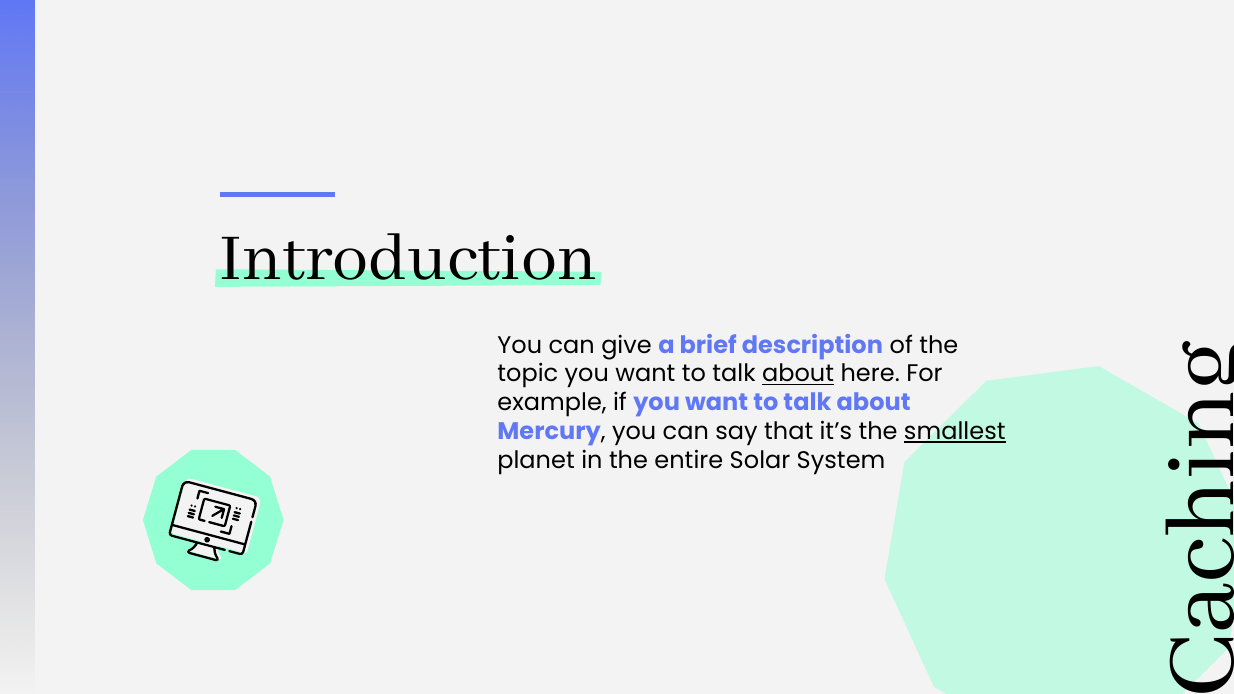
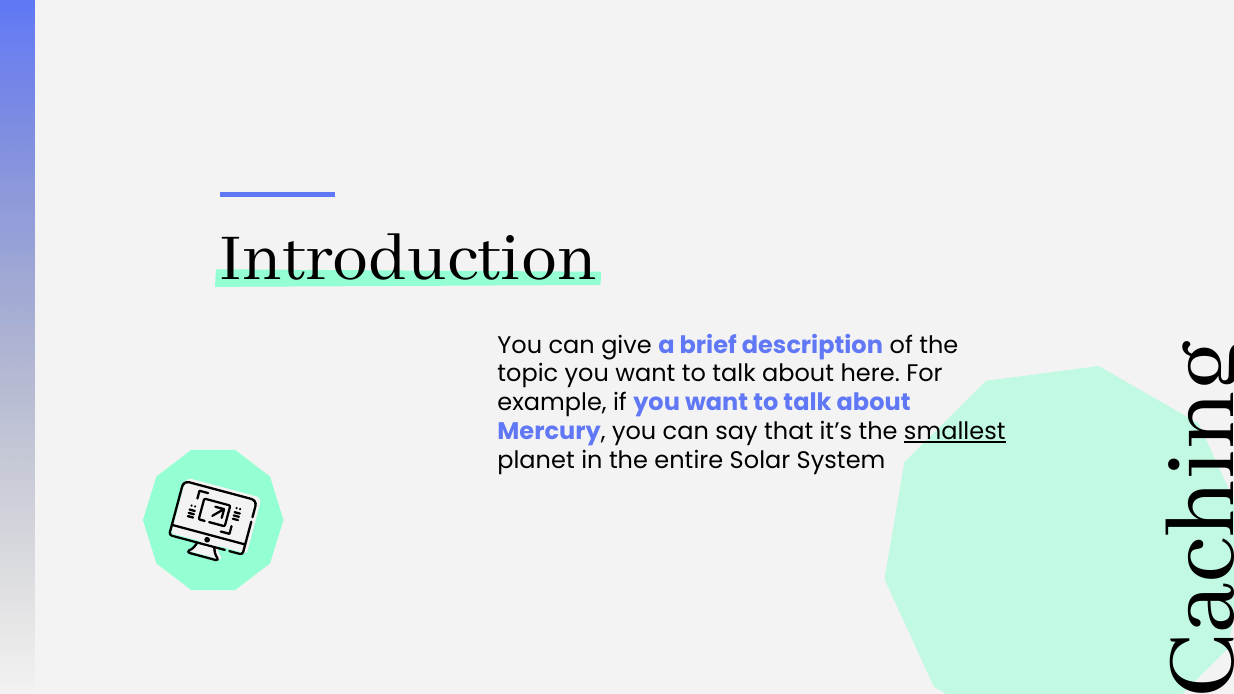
about at (798, 374) underline: present -> none
